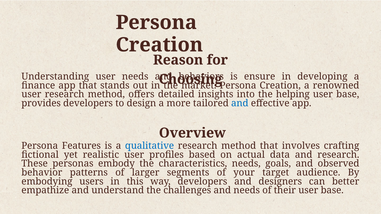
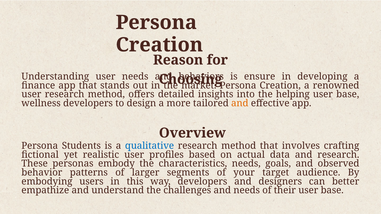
provides: provides -> wellness
and at (240, 103) colour: blue -> orange
Features: Features -> Students
